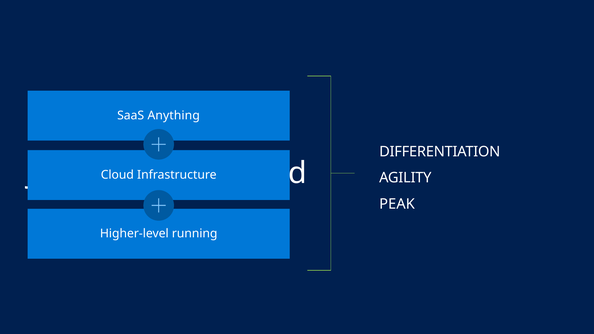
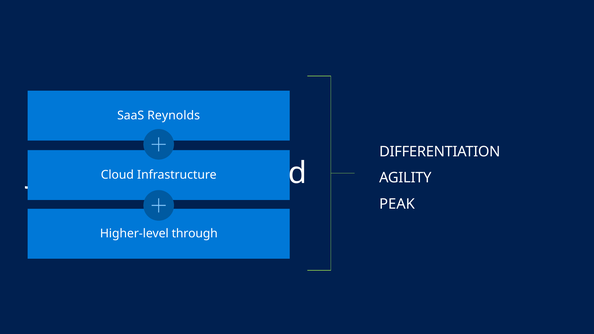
Anything: Anything -> Reynolds
running: running -> through
